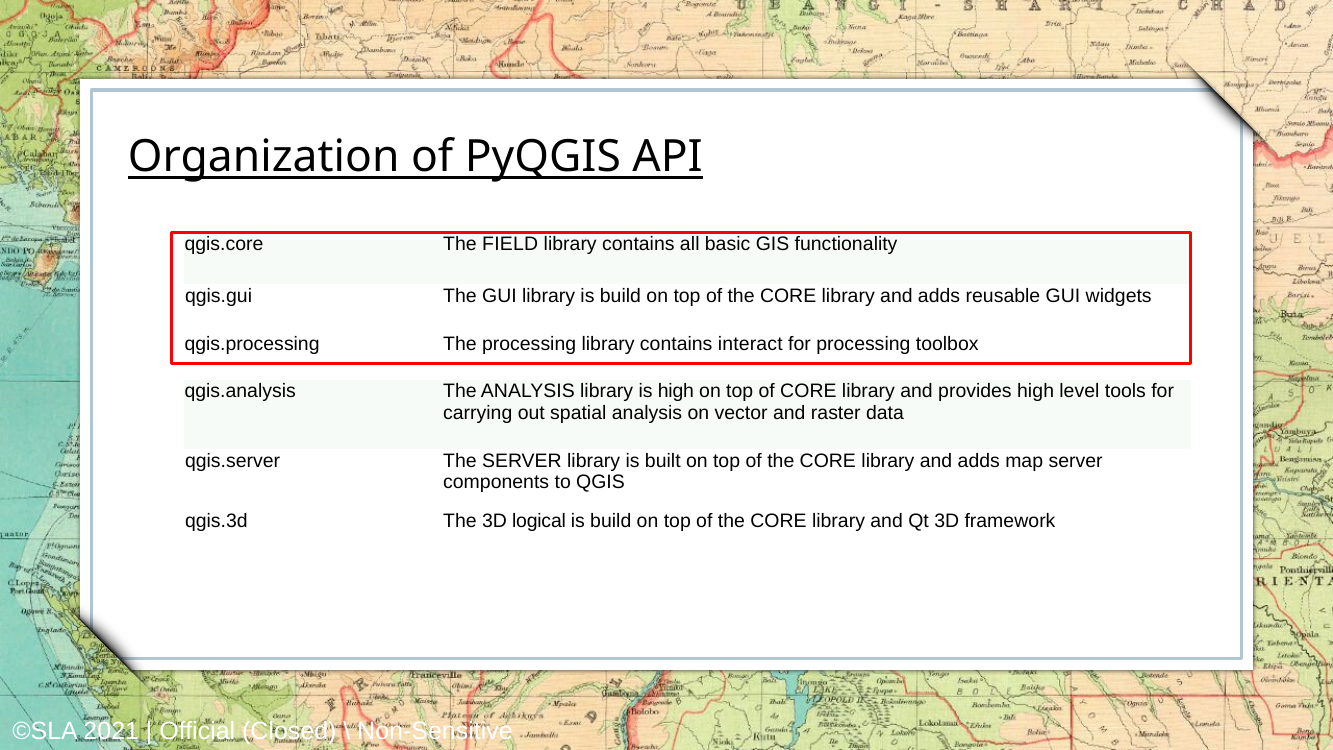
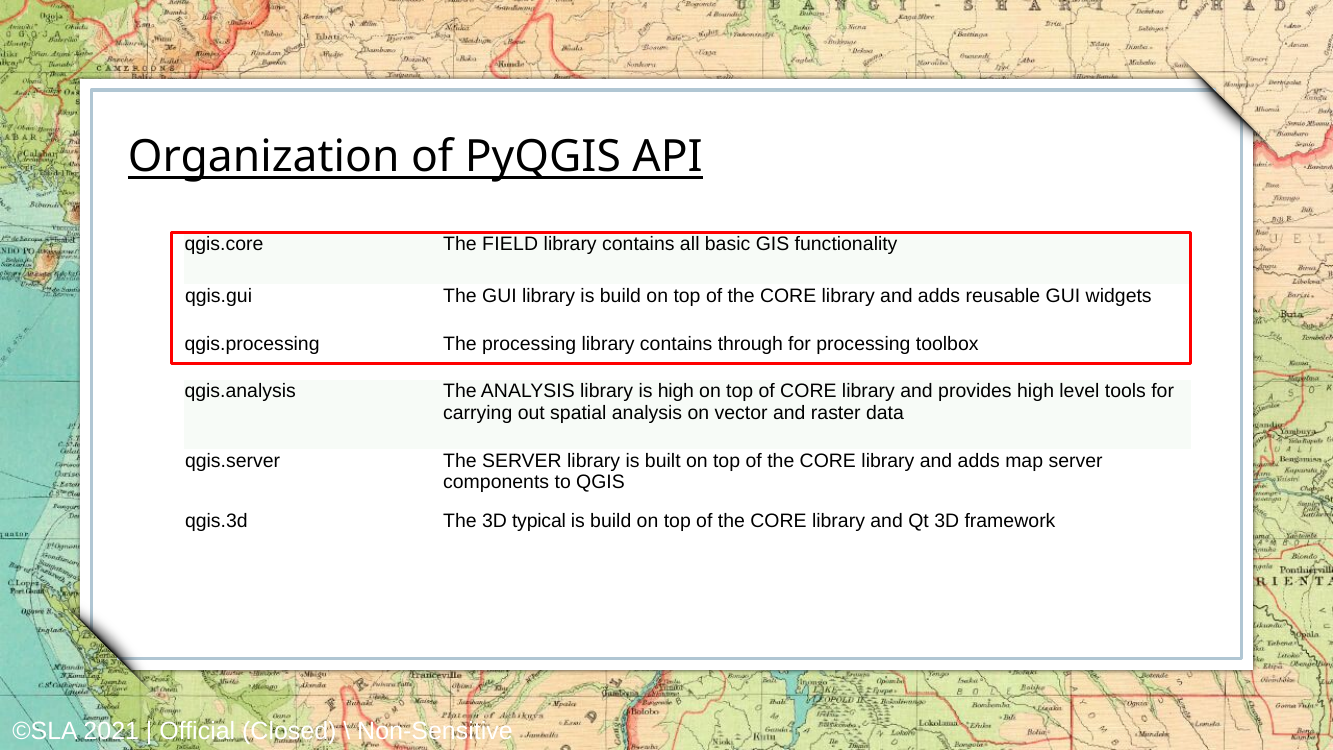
interact: interact -> through
logical: logical -> typical
